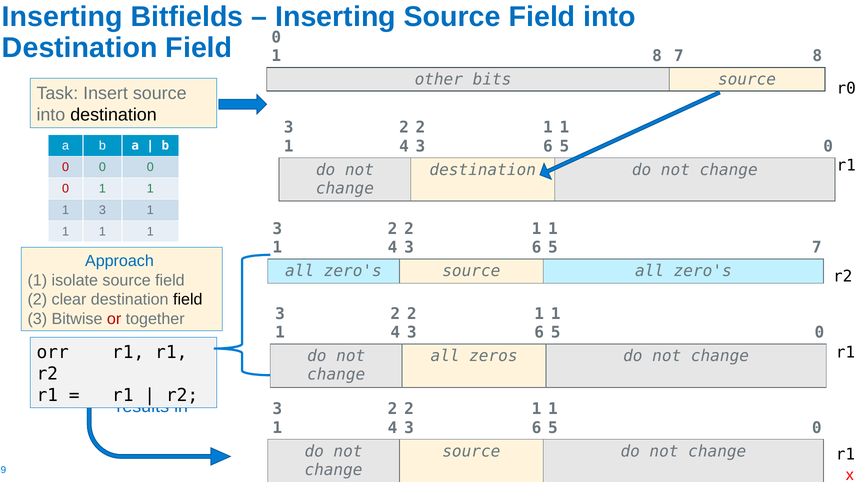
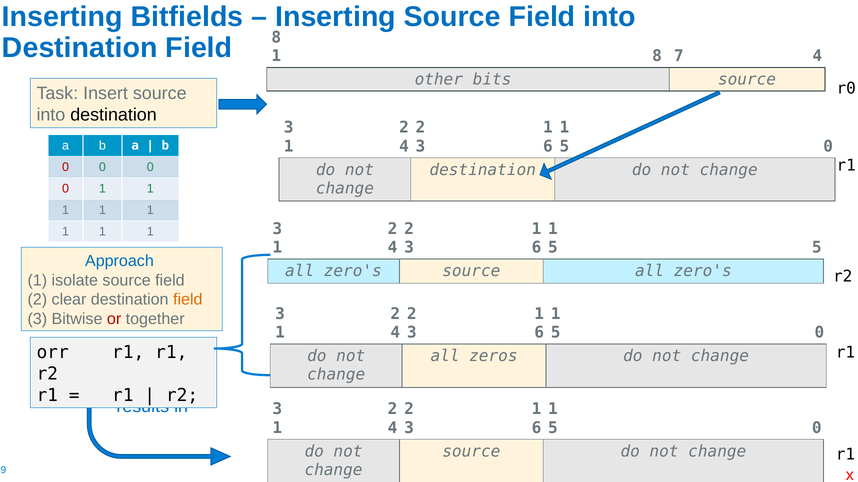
Field 0: 0 -> 8
7 8: 8 -> 4
3 at (102, 210): 3 -> 1
5 7: 7 -> 5
field at (188, 300) colour: black -> orange
